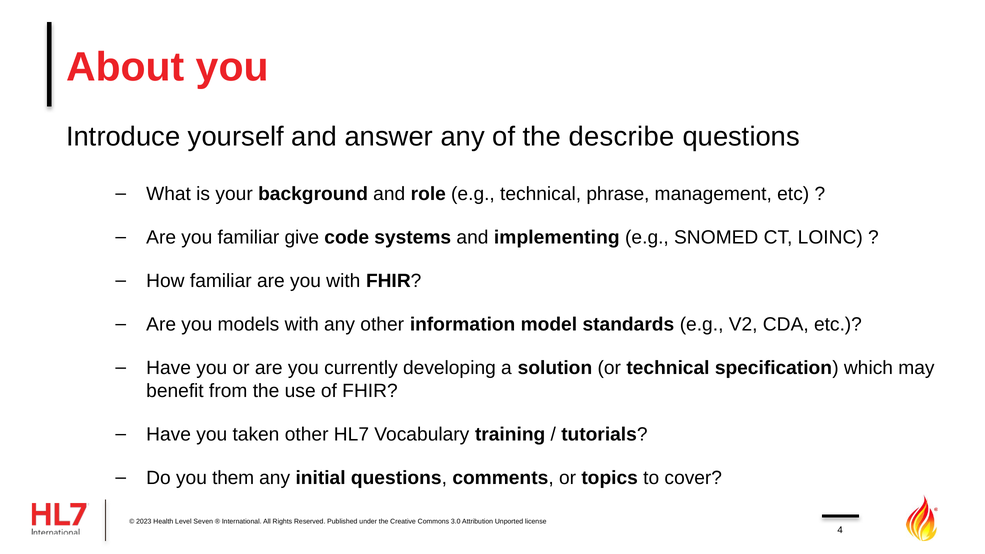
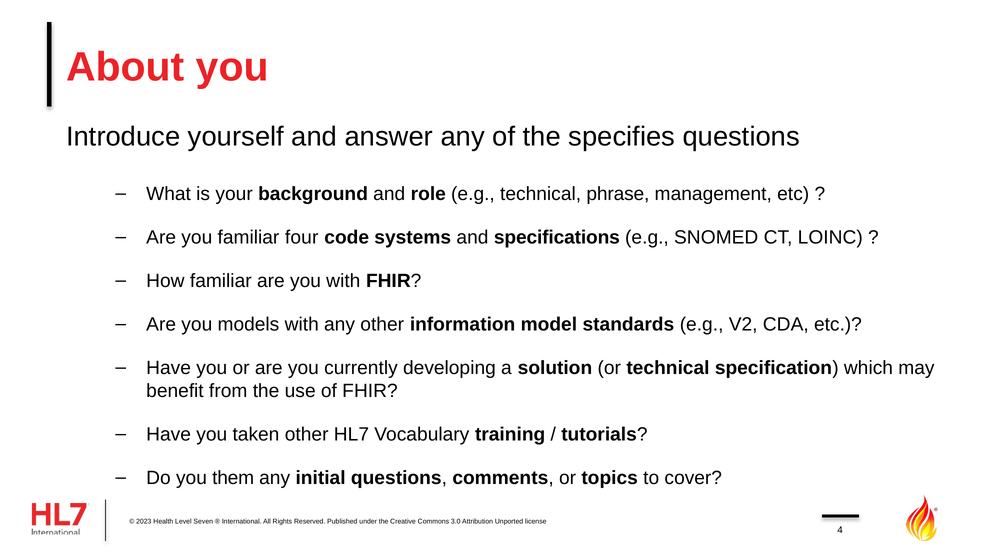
describe: describe -> specifies
give: give -> four
implementing: implementing -> specifications
